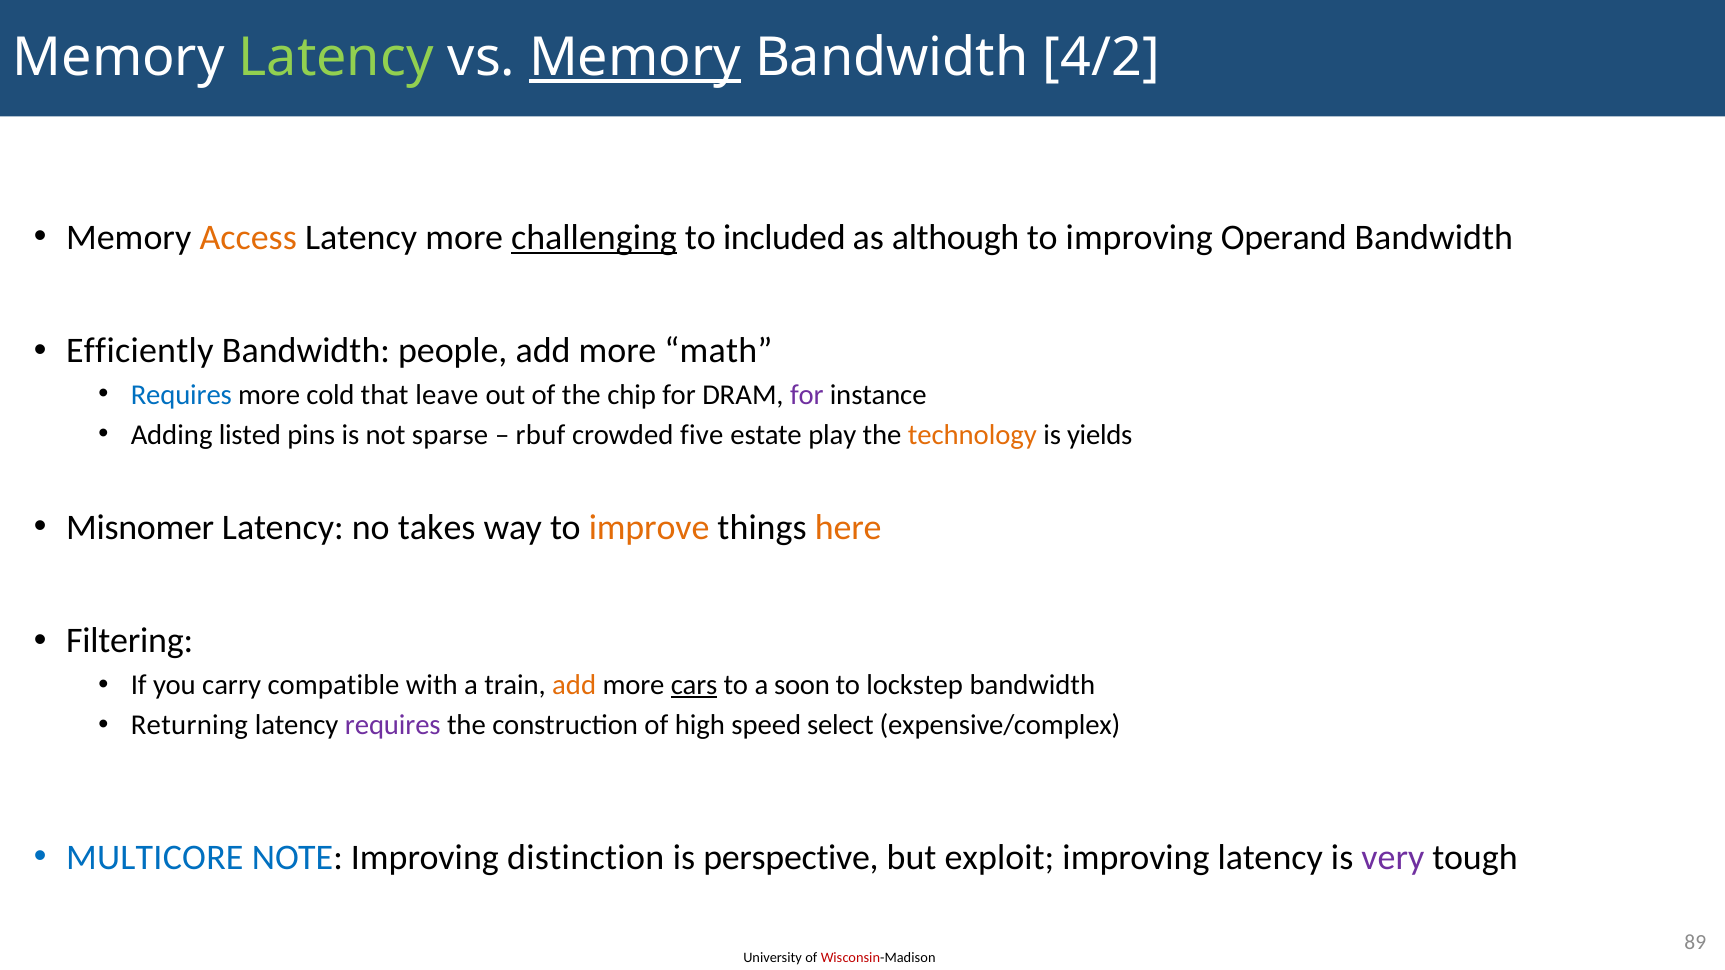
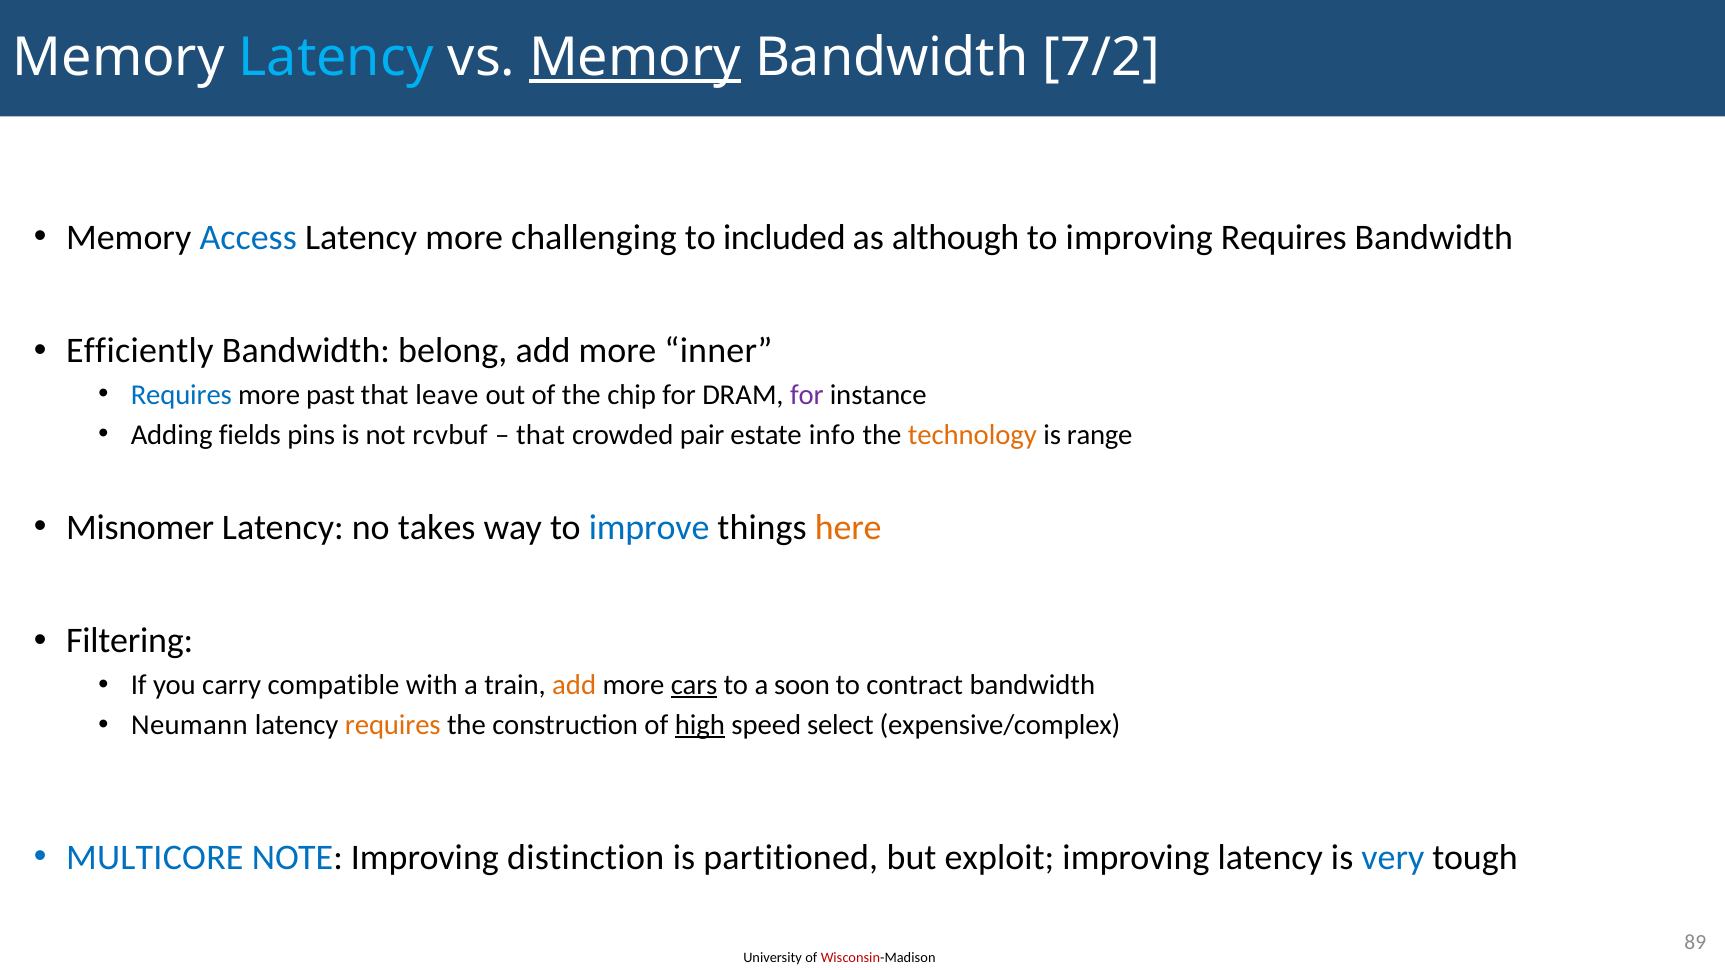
Latency at (336, 58) colour: light green -> light blue
4/2: 4/2 -> 7/2
Access colour: orange -> blue
challenging underline: present -> none
improving Operand: Operand -> Requires
people: people -> belong
math: math -> inner
cold: cold -> past
listed: listed -> fields
sparse: sparse -> rcvbuf
rbuf at (541, 435): rbuf -> that
five: five -> pair
play: play -> info
yields: yields -> range
improve colour: orange -> blue
lockstep: lockstep -> contract
Returning: Returning -> Neumann
requires at (393, 725) colour: purple -> orange
high underline: none -> present
perspective: perspective -> partitioned
very colour: purple -> blue
